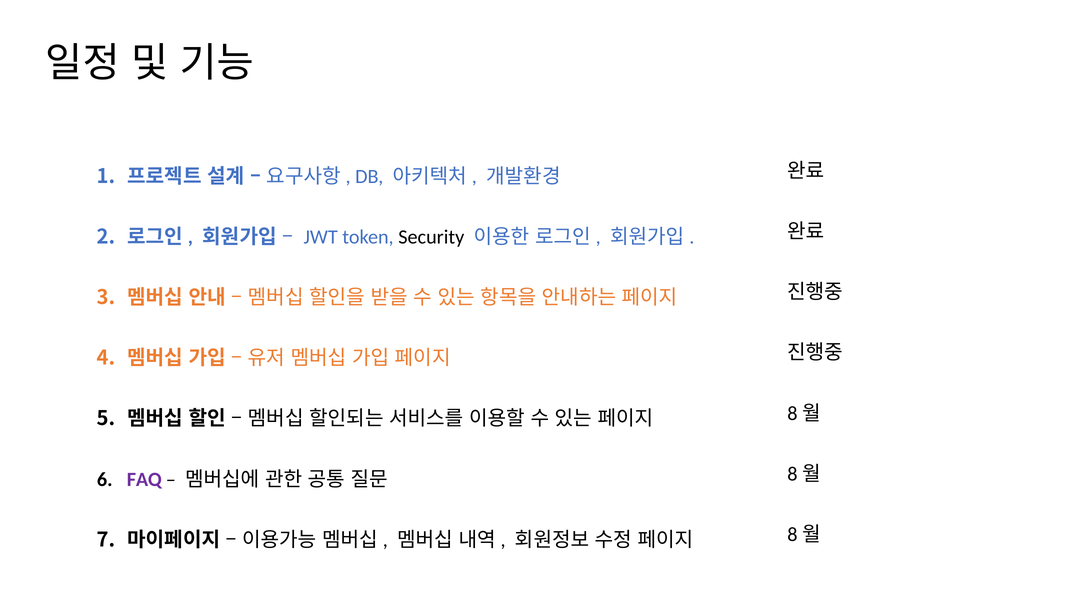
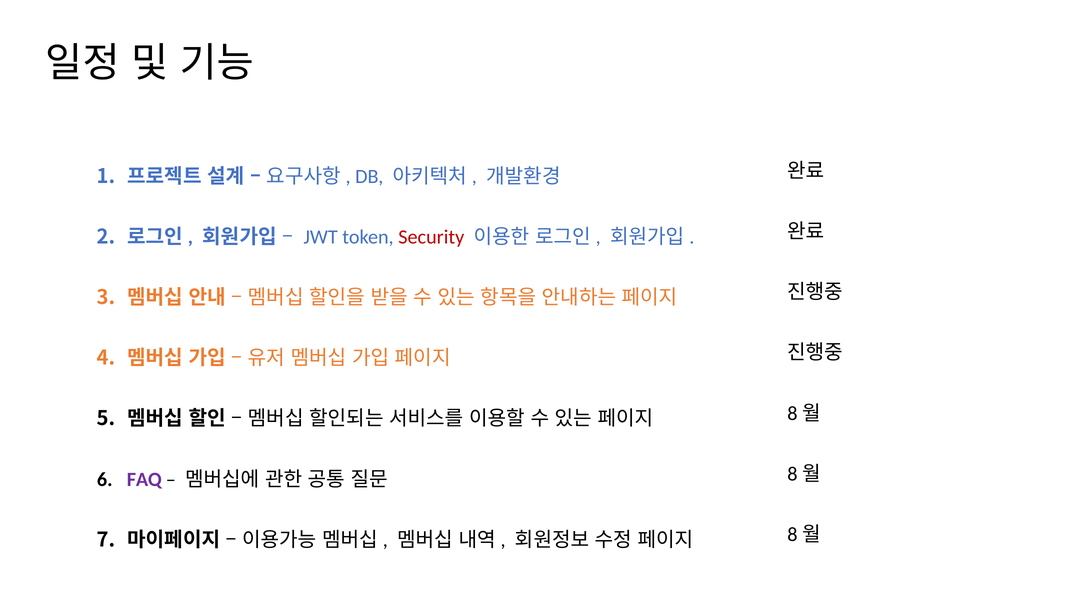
Security colour: black -> red
